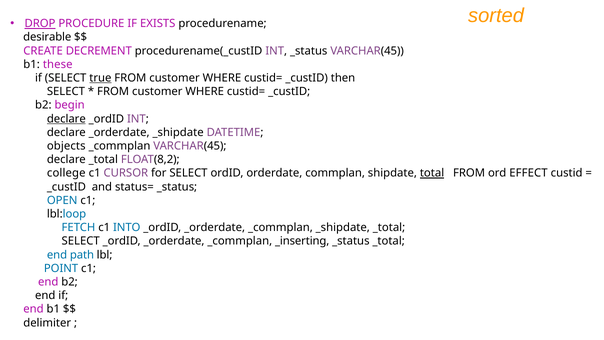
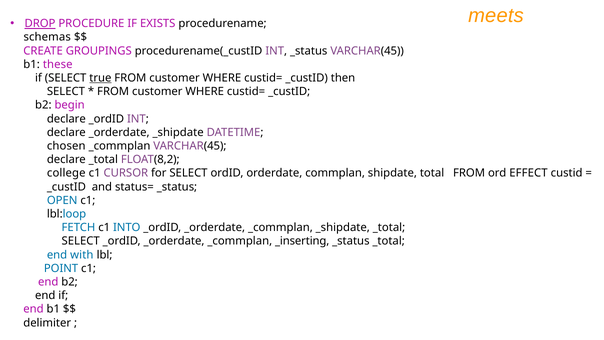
sorted: sorted -> meets
desirable: desirable -> schemas
DECREMENT: DECREMENT -> GROUPINGS
declare at (66, 119) underline: present -> none
objects: objects -> chosen
total underline: present -> none
path: path -> with
